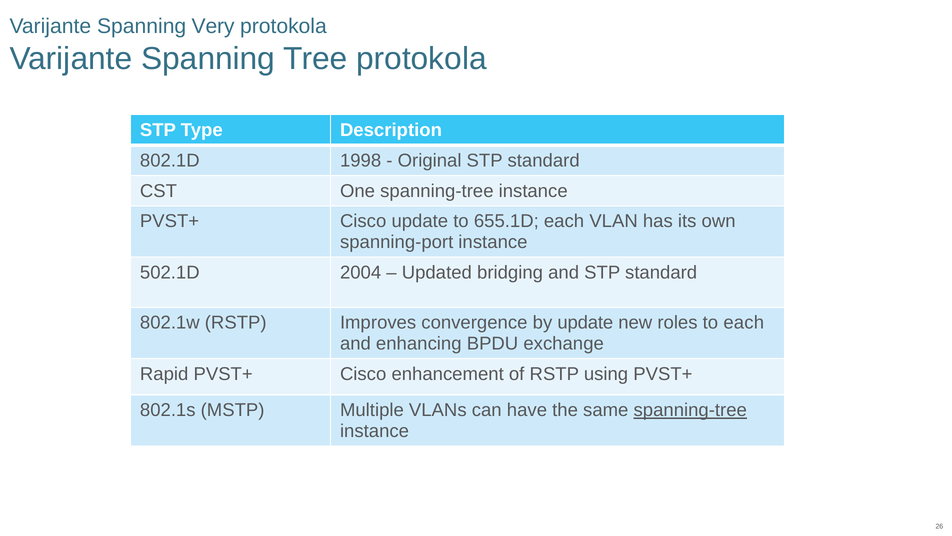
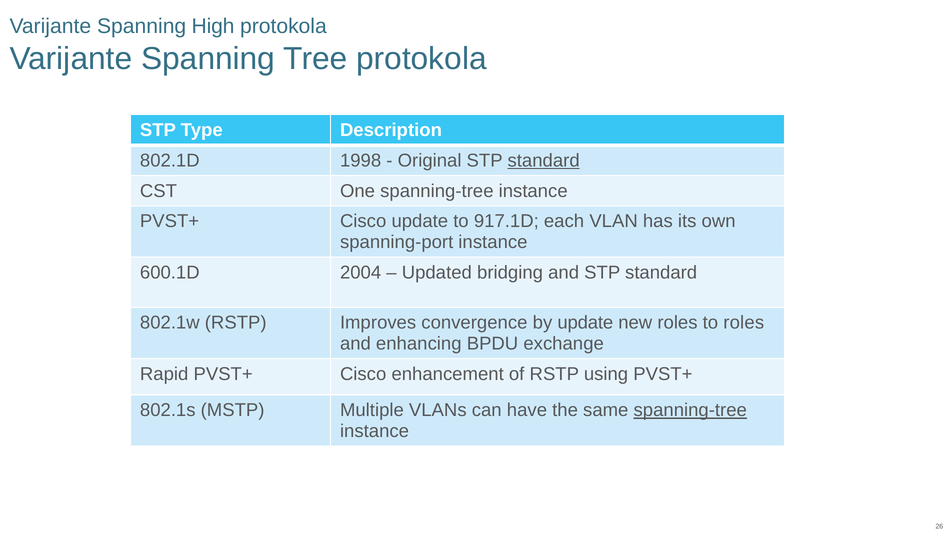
Very: Very -> High
standard at (544, 160) underline: none -> present
655.1D: 655.1D -> 917.1D
502.1D: 502.1D -> 600.1D
to each: each -> roles
